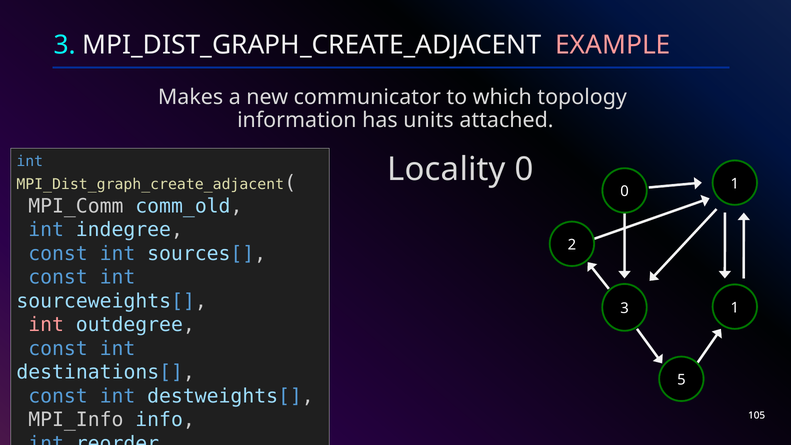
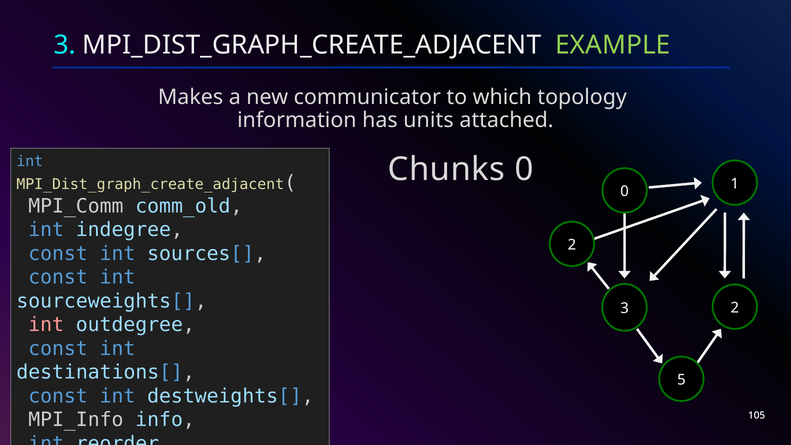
EXAMPLE colour: pink -> light green
Locality: Locality -> Chunks
3 1: 1 -> 2
